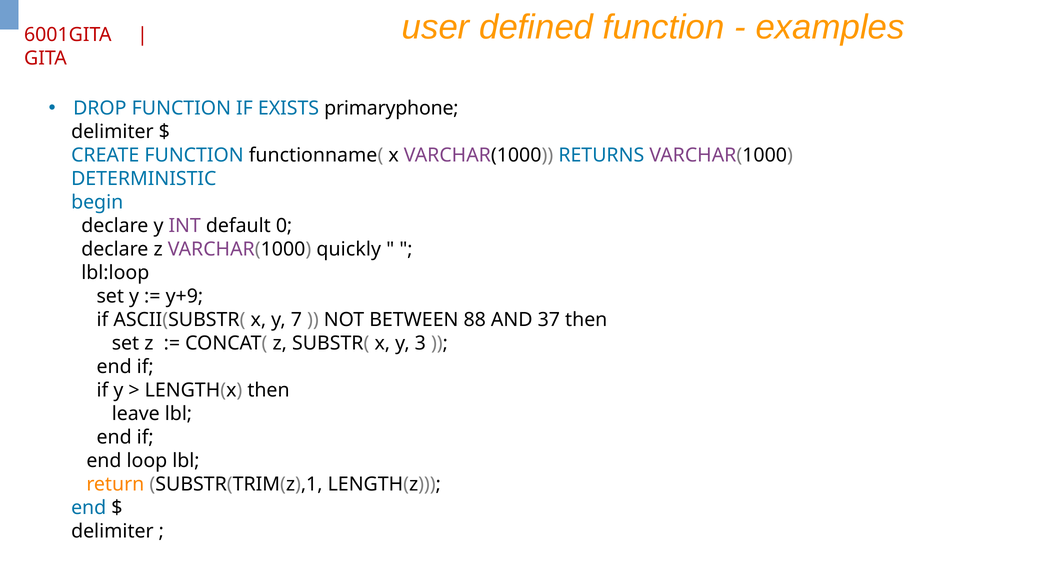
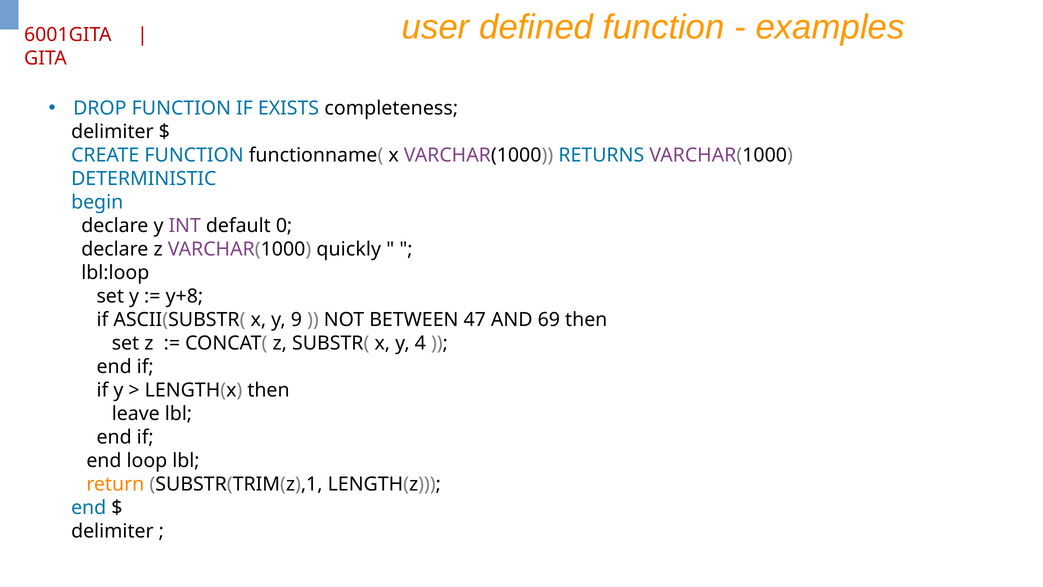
primaryphone: primaryphone -> completeness
y+9: y+9 -> y+8
7: 7 -> 9
88: 88 -> 47
37: 37 -> 69
3: 3 -> 4
